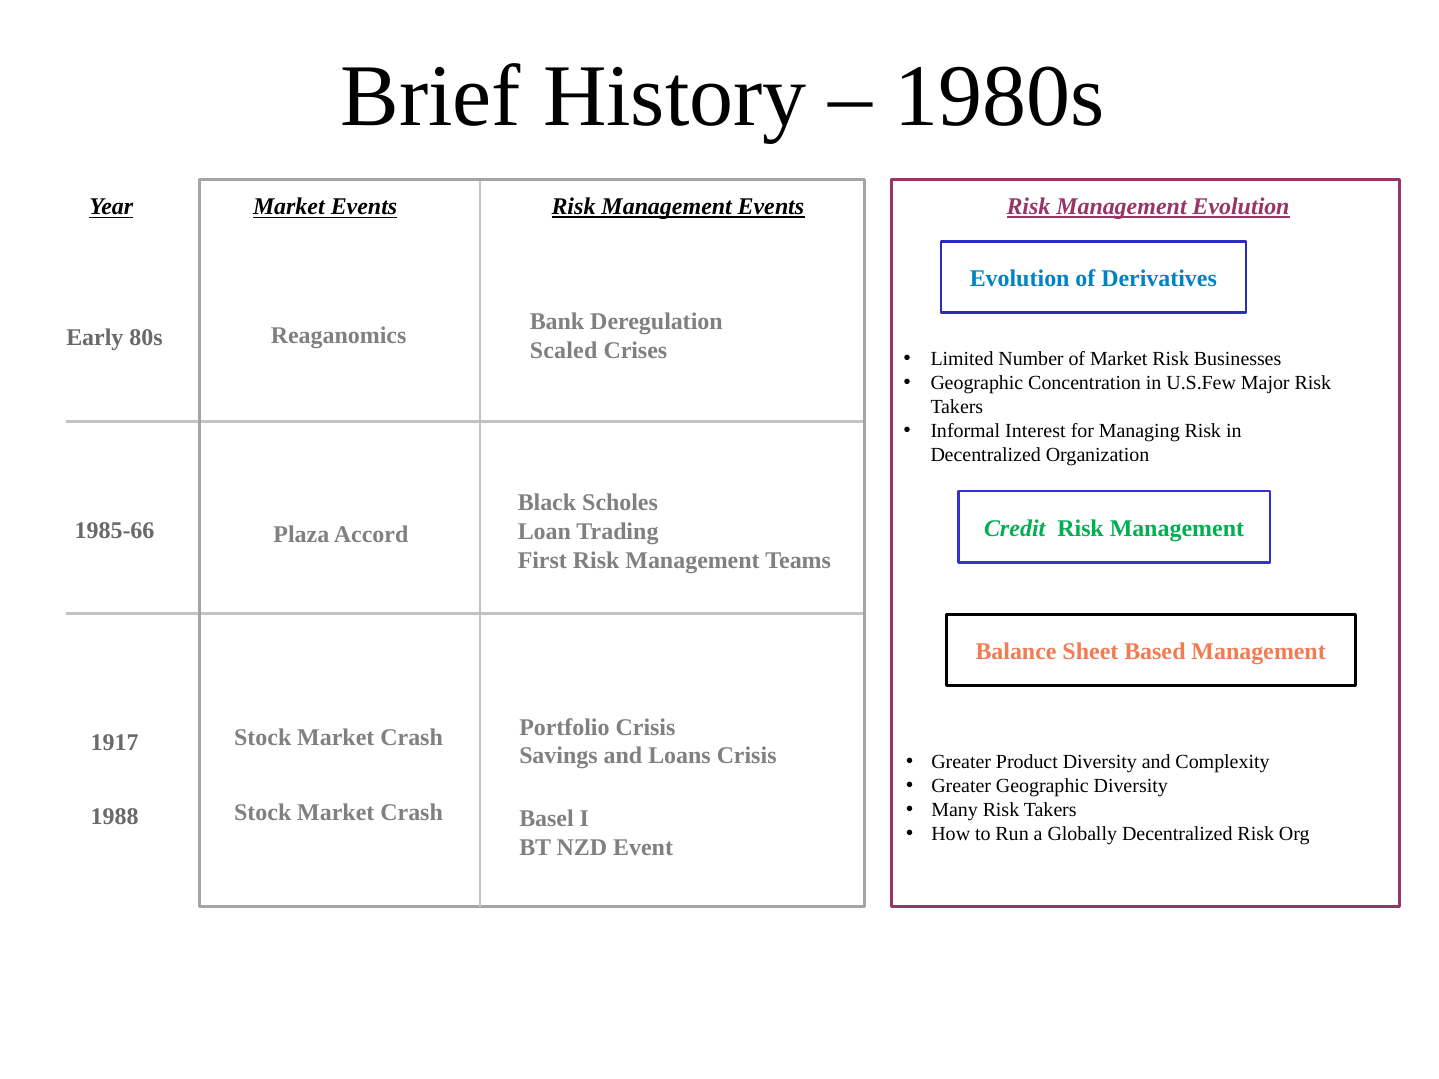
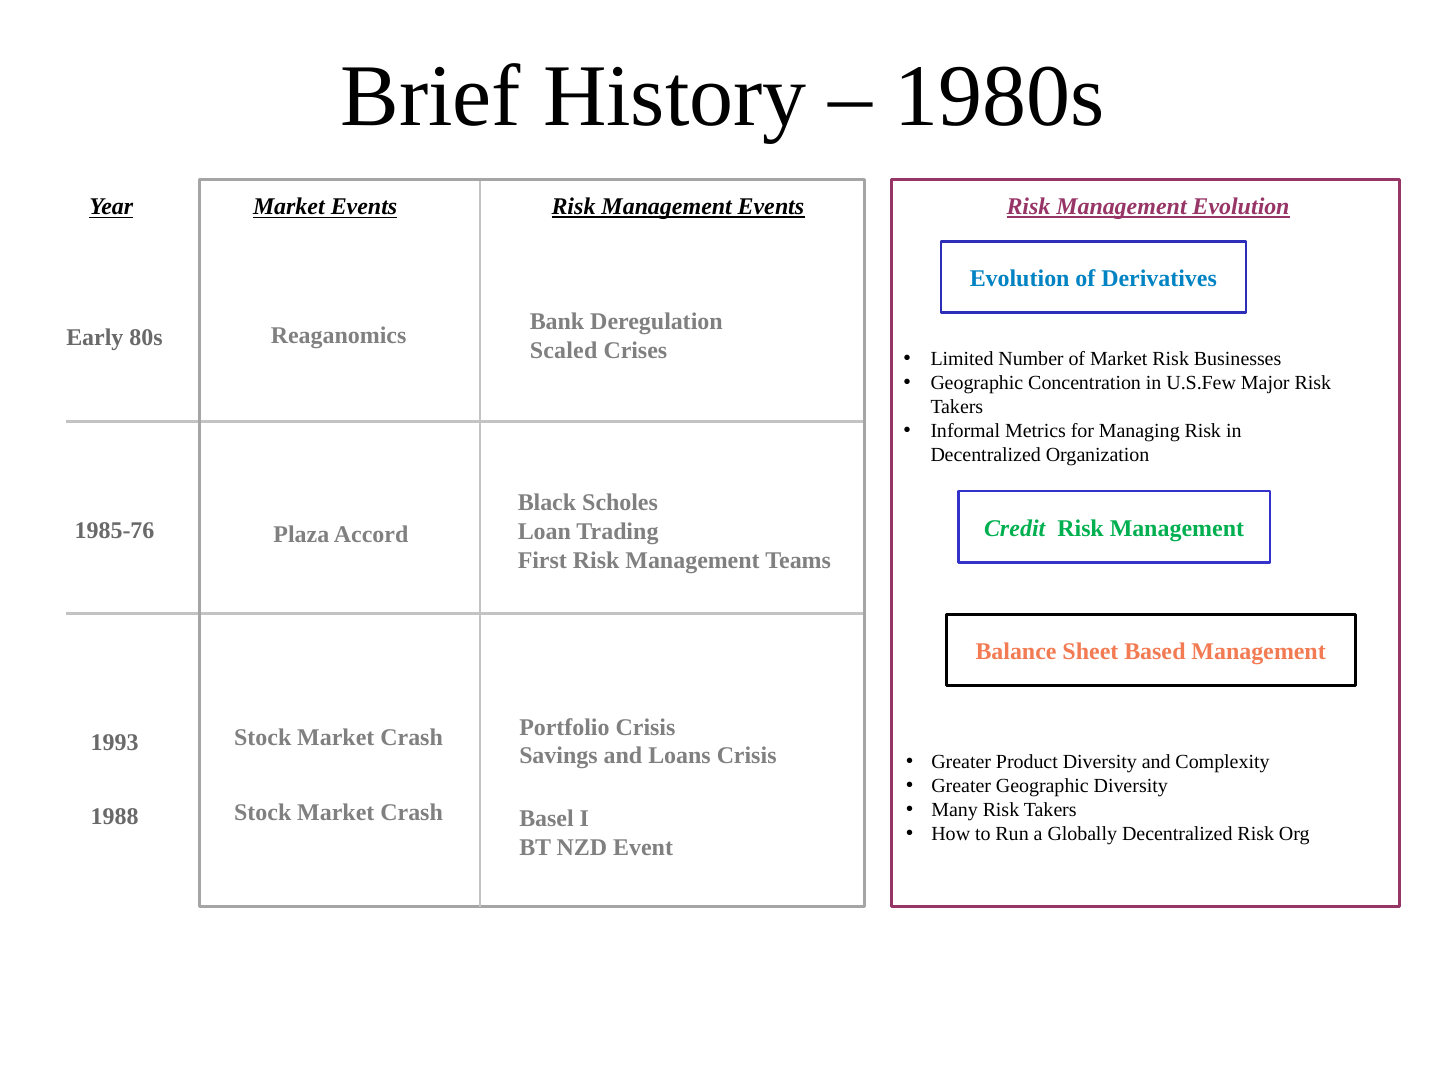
Interest: Interest -> Metrics
1985-66: 1985-66 -> 1985-76
1917: 1917 -> 1993
